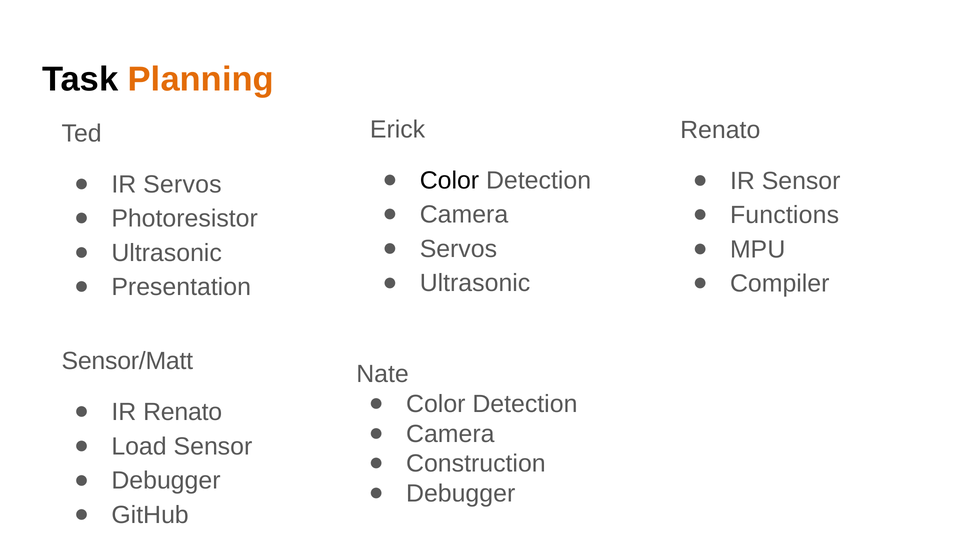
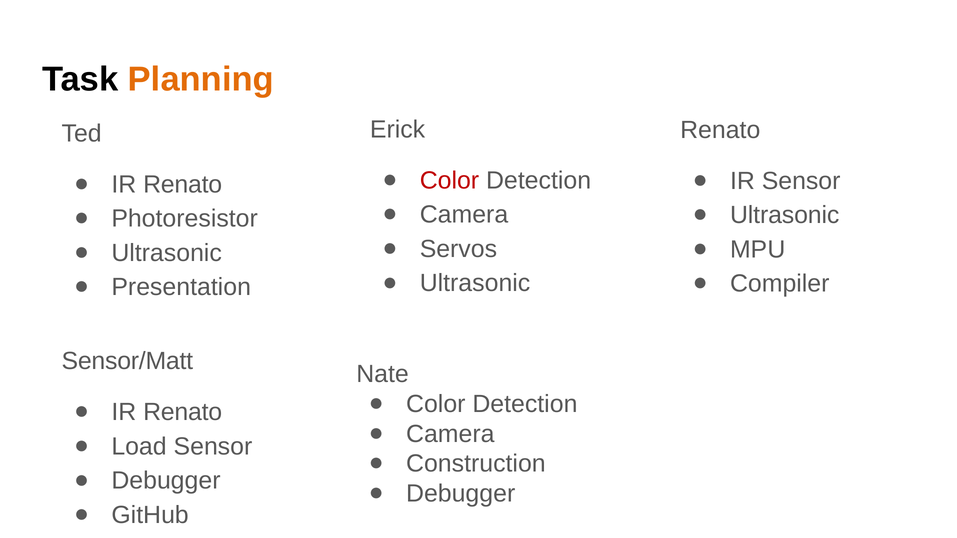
Color at (449, 180) colour: black -> red
Servos at (182, 184): Servos -> Renato
Functions at (785, 215): Functions -> Ultrasonic
